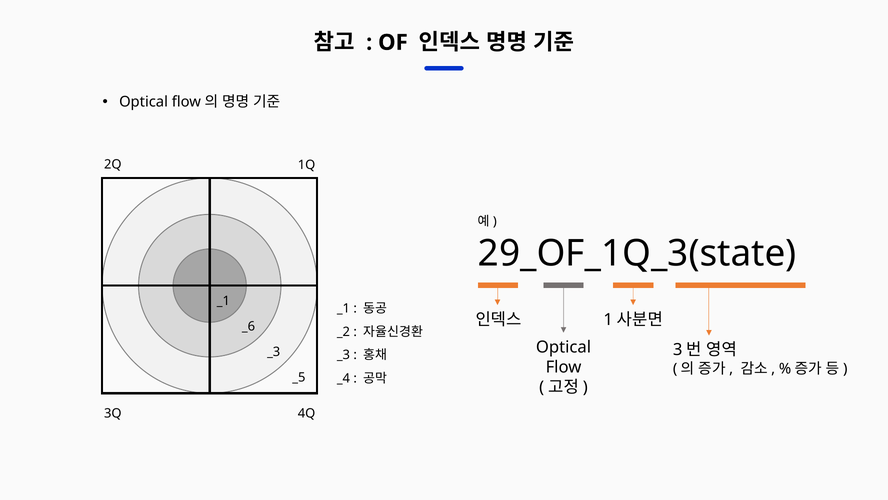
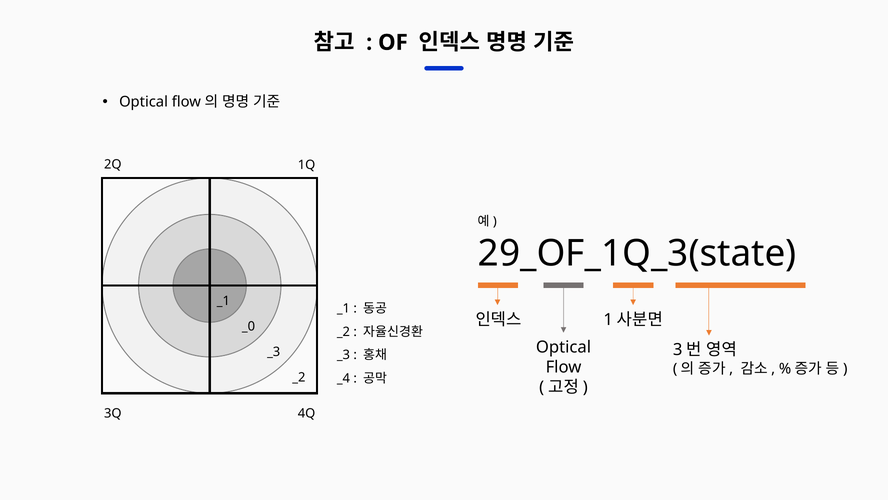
_6: _6 -> _0
_5 at (299, 377): _5 -> _2
